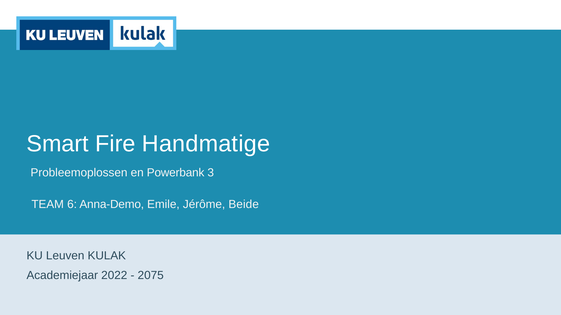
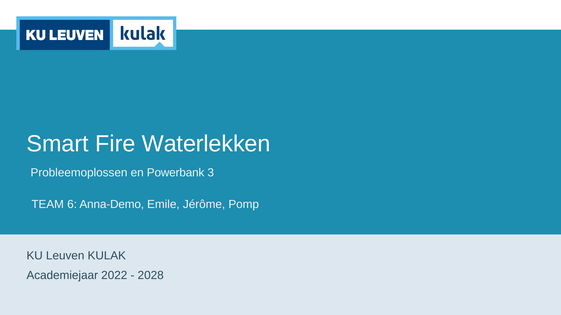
Handmatige: Handmatige -> Waterlekken
Beide: Beide -> Pomp
2075: 2075 -> 2028
